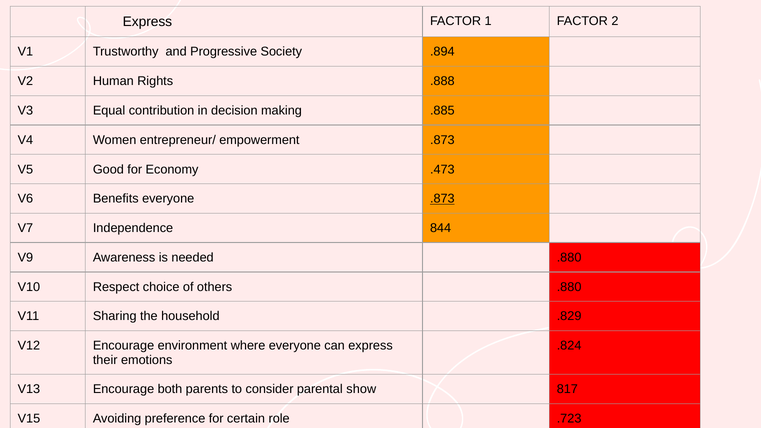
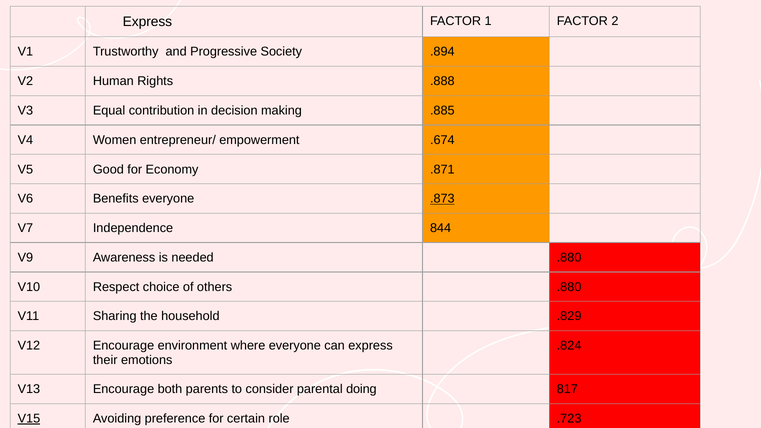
empowerment .873: .873 -> .674
.473: .473 -> .871
show: show -> doing
V15 underline: none -> present
